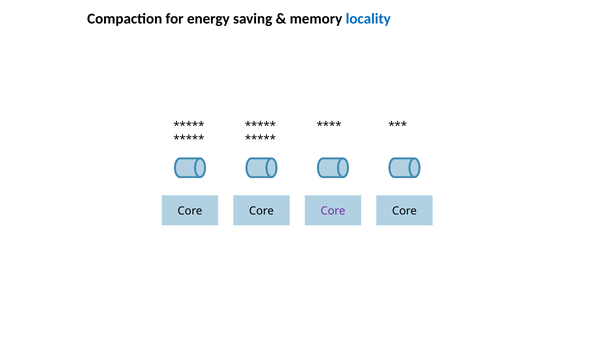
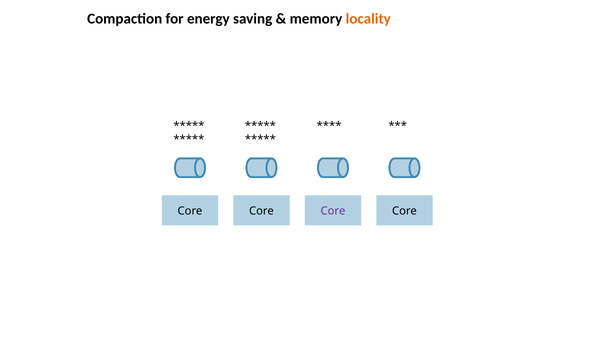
locality colour: blue -> orange
